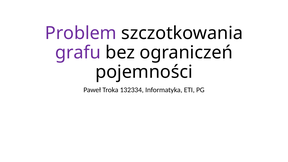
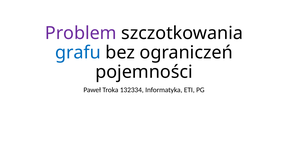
grafu colour: purple -> blue
